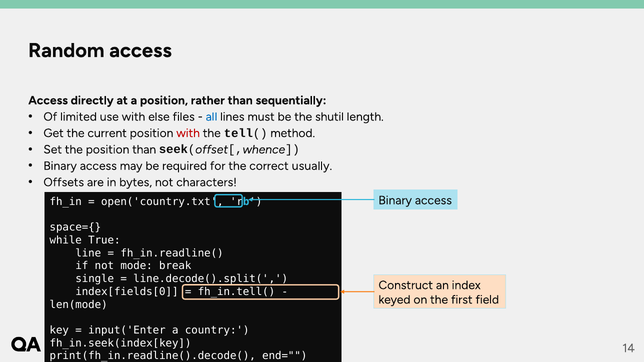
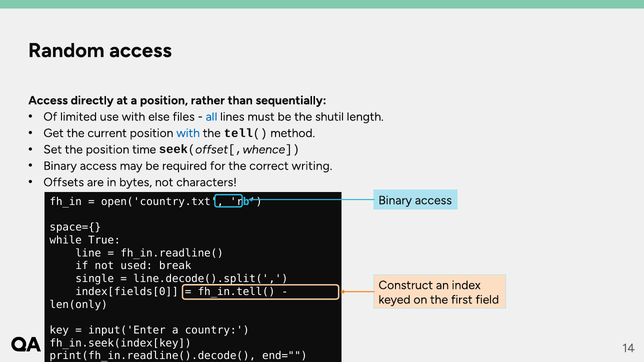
with at (188, 133) colour: red -> blue
position than: than -> time
usually: usually -> writing
mode: mode -> used
len(mode: len(mode -> len(only
